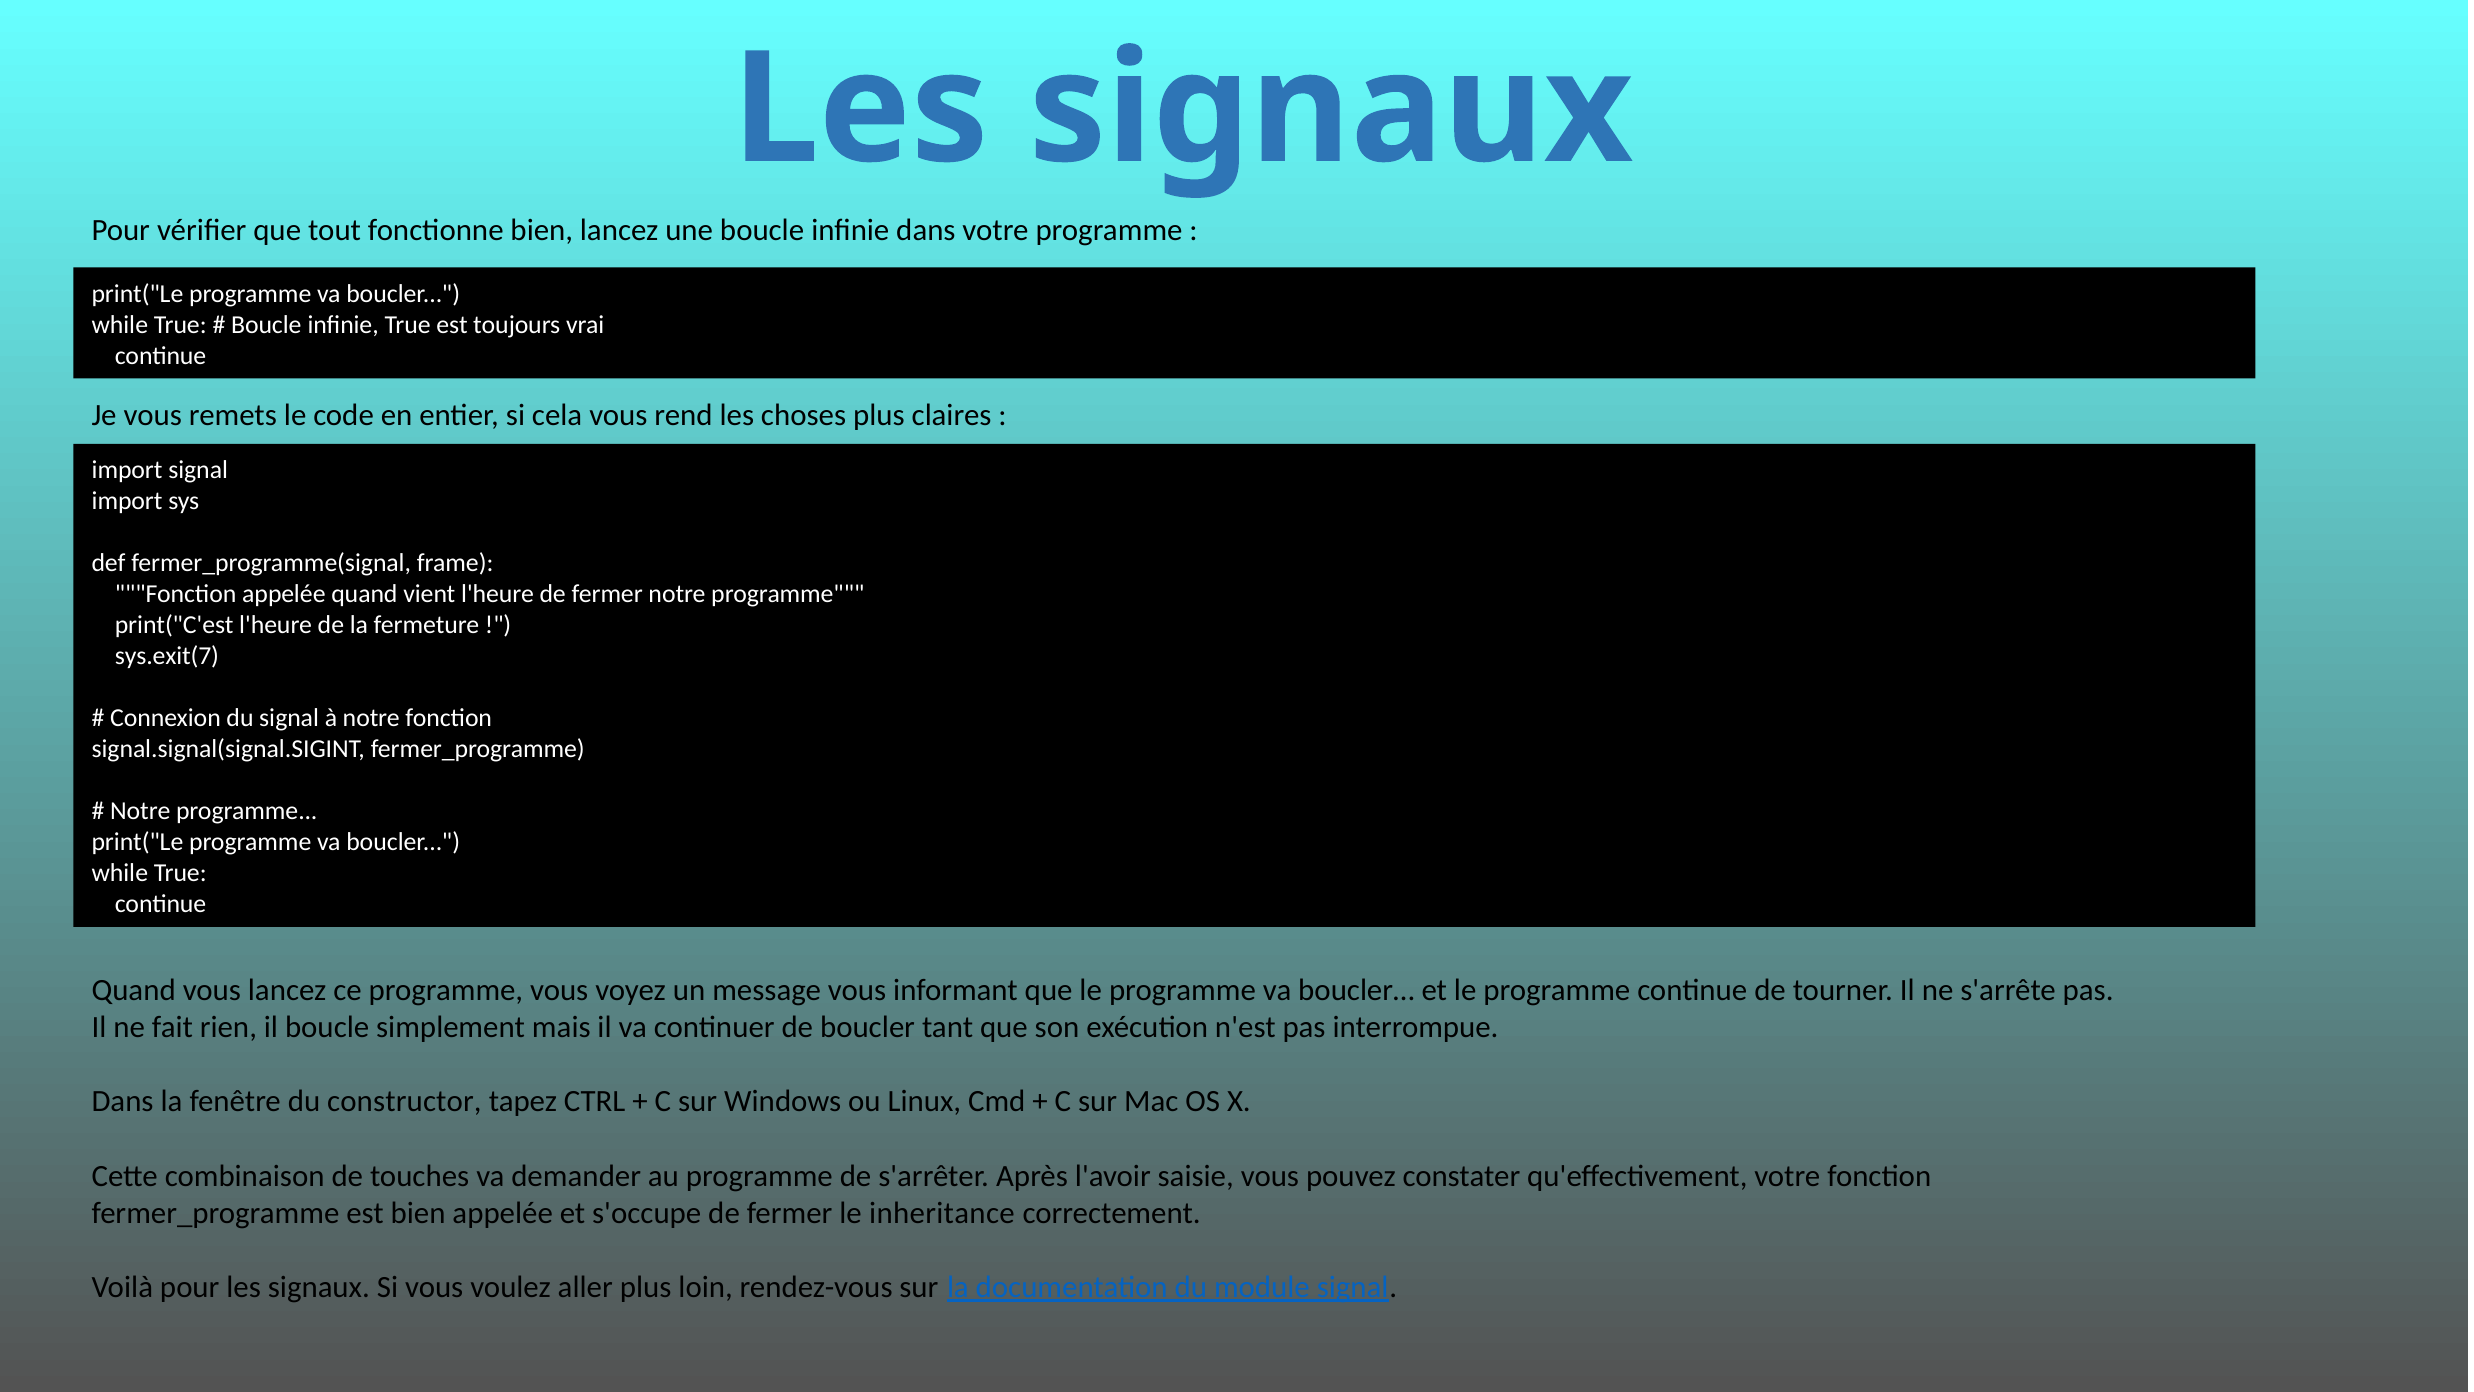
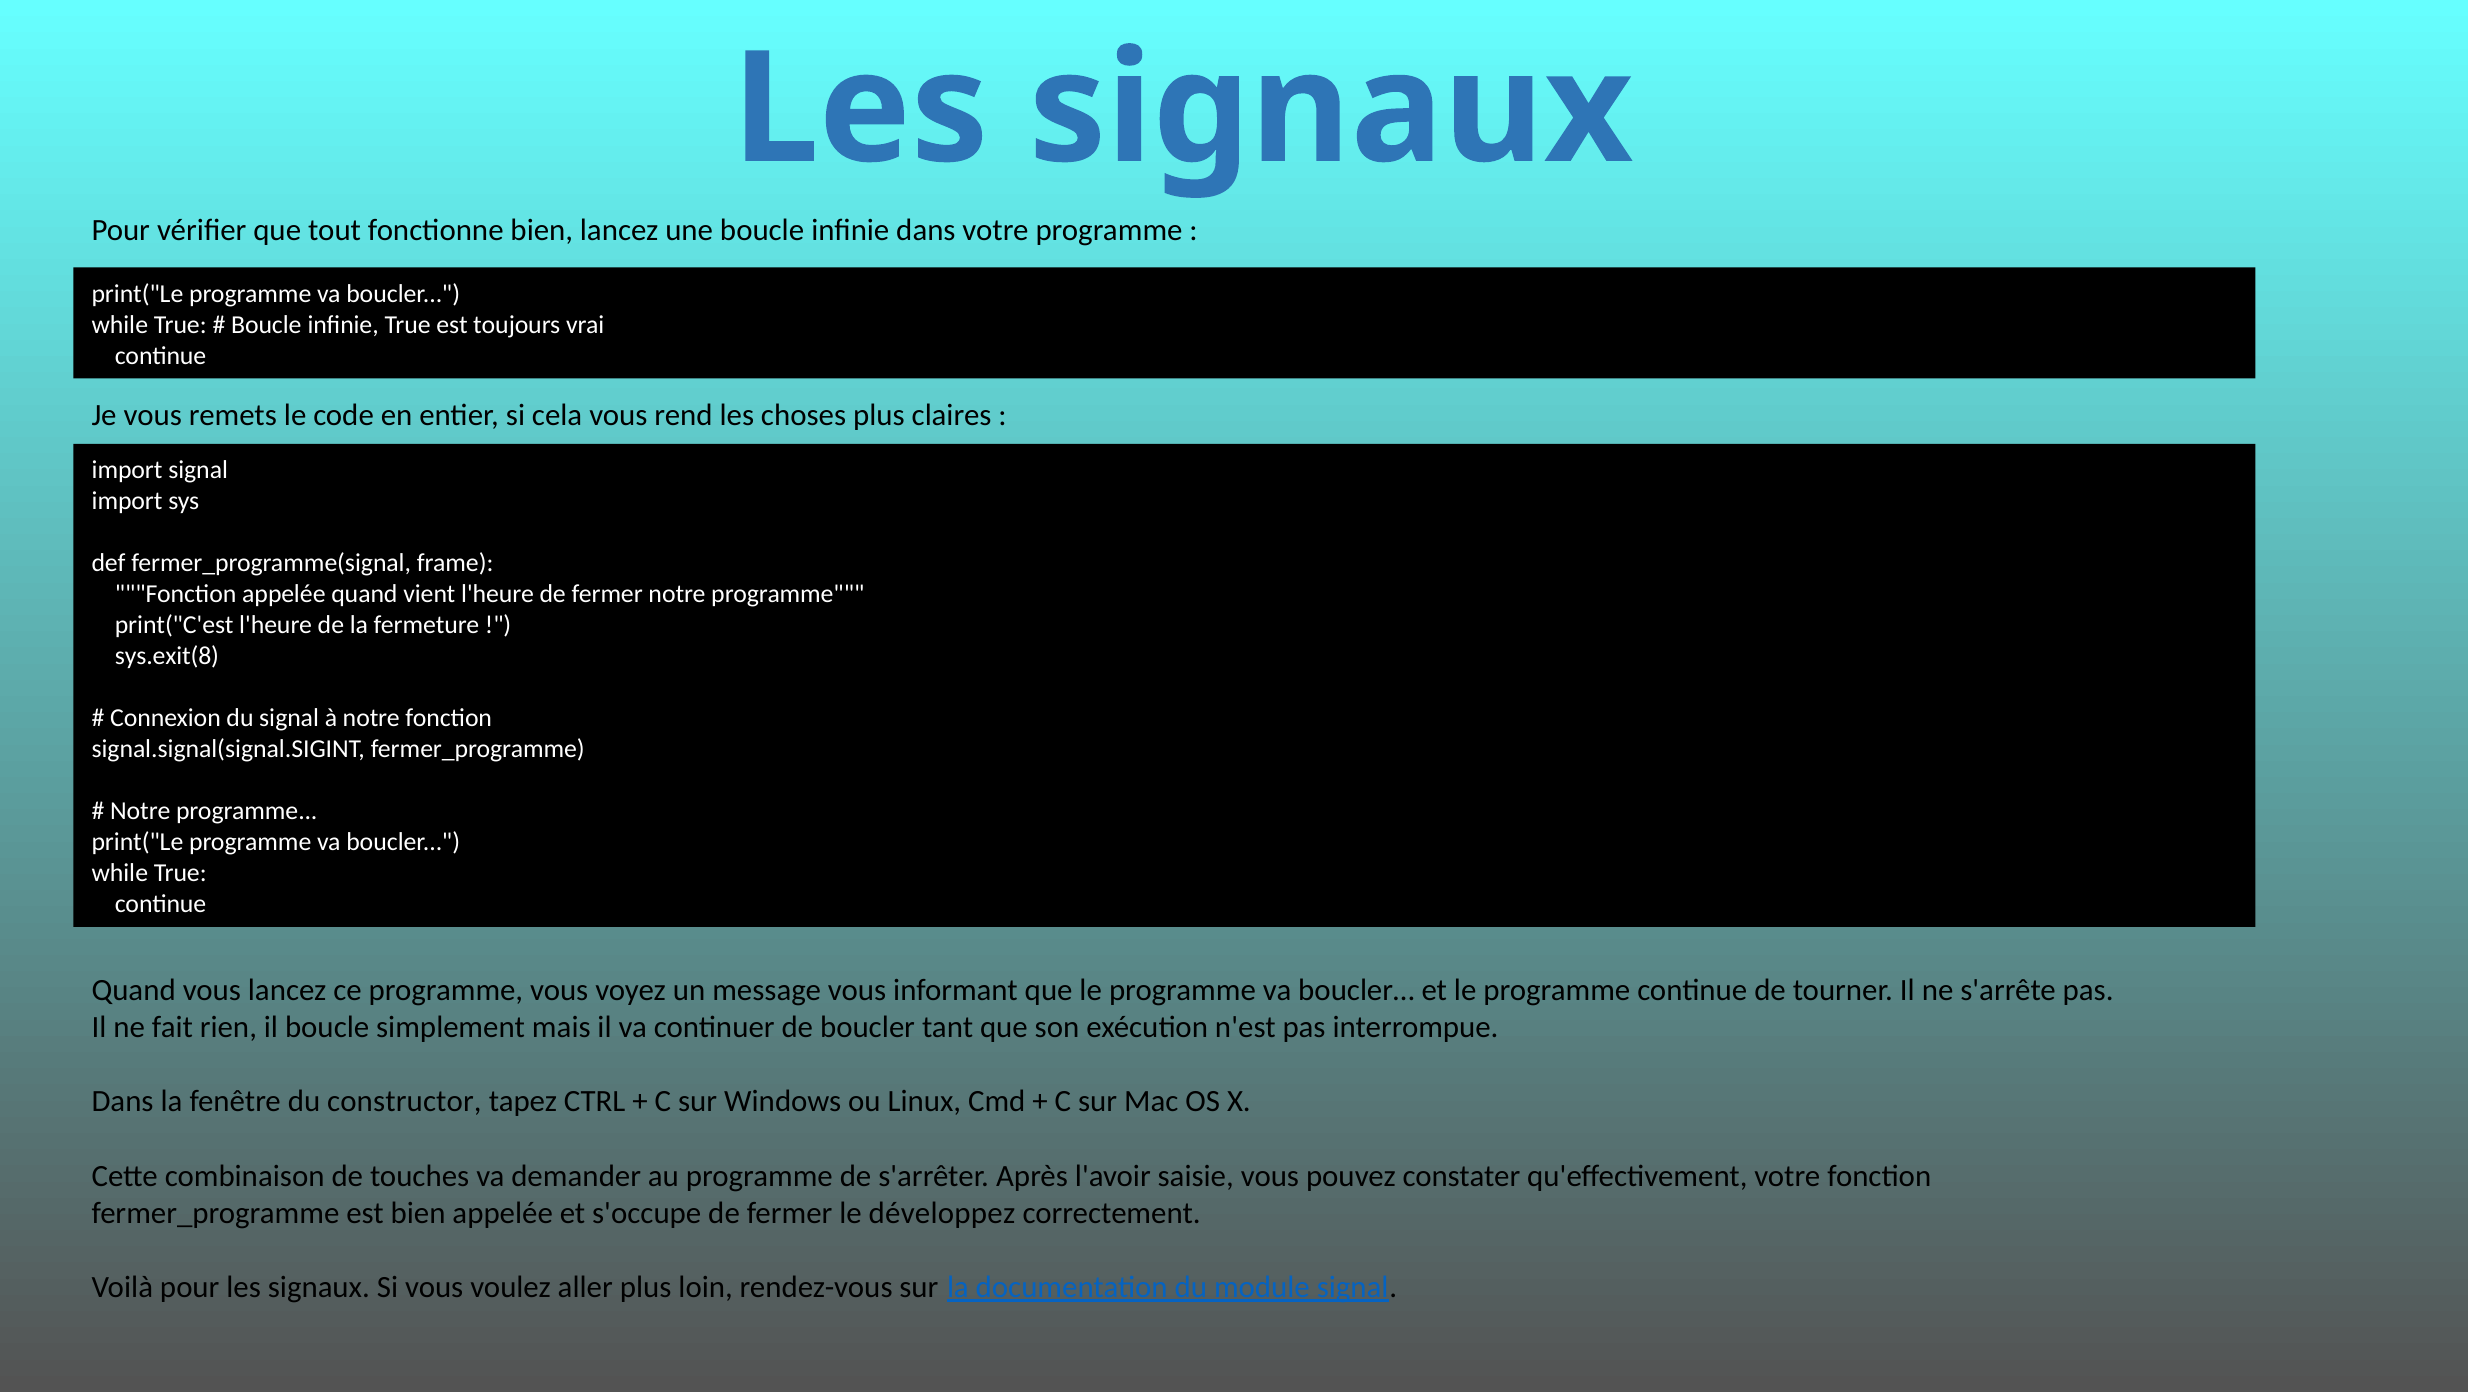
sys.exit(7: sys.exit(7 -> sys.exit(8
inheritance: inheritance -> développez
